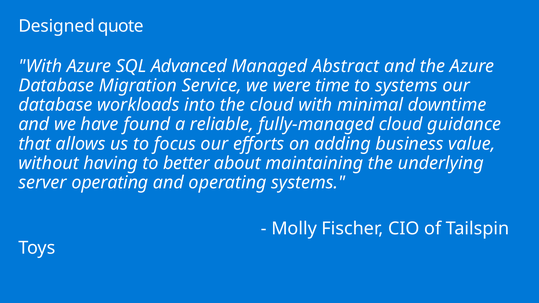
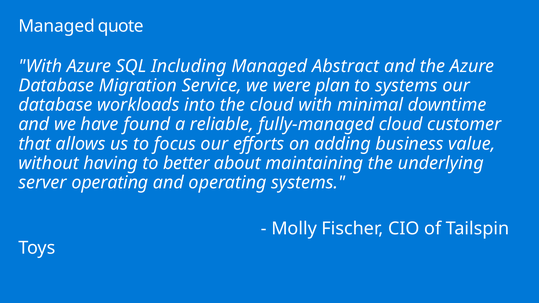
Designed at (57, 26): Designed -> Managed
Advanced: Advanced -> Including
time: time -> plan
guidance: guidance -> customer
